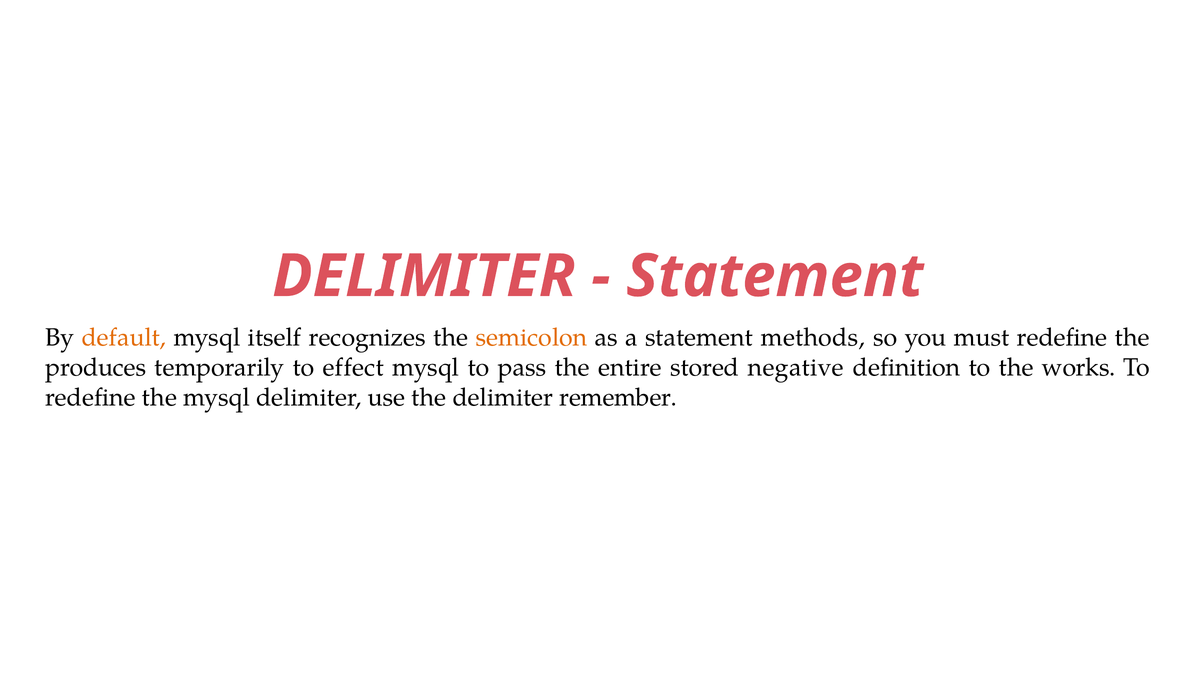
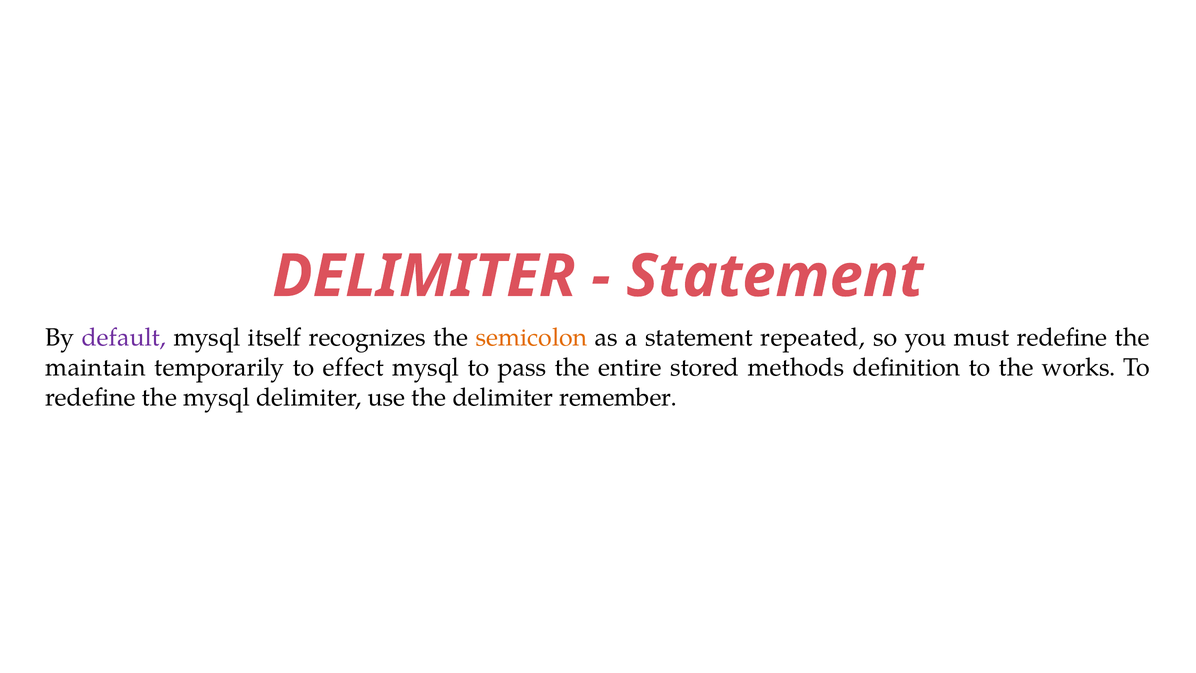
default colour: orange -> purple
methods: methods -> repeated
produces: produces -> maintain
negative: negative -> methods
